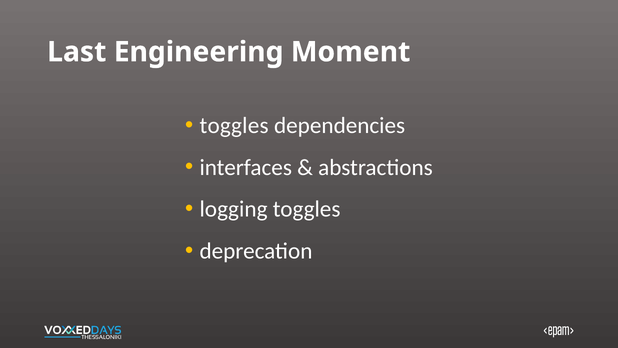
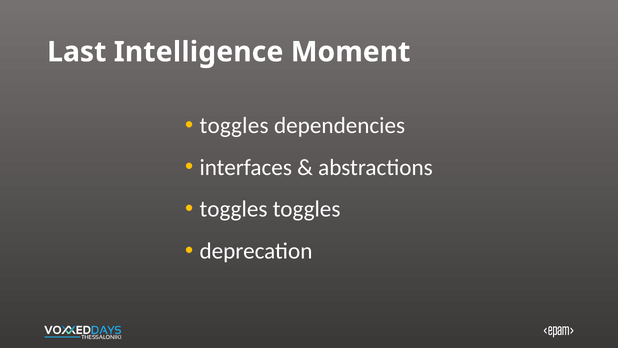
Engineering: Engineering -> Intelligence
logging at (234, 209): logging -> toggles
